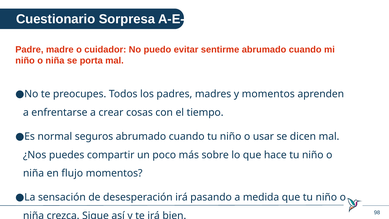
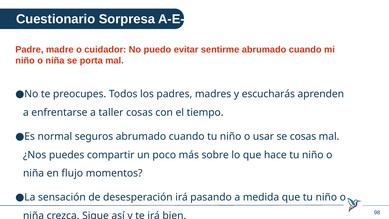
y momentos: momentos -> escucharás
crear: crear -> taller
se dicen: dicen -> cosas
